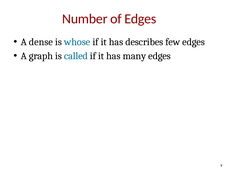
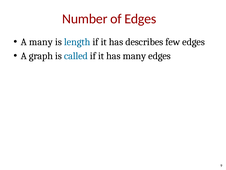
A dense: dense -> many
whose: whose -> length
